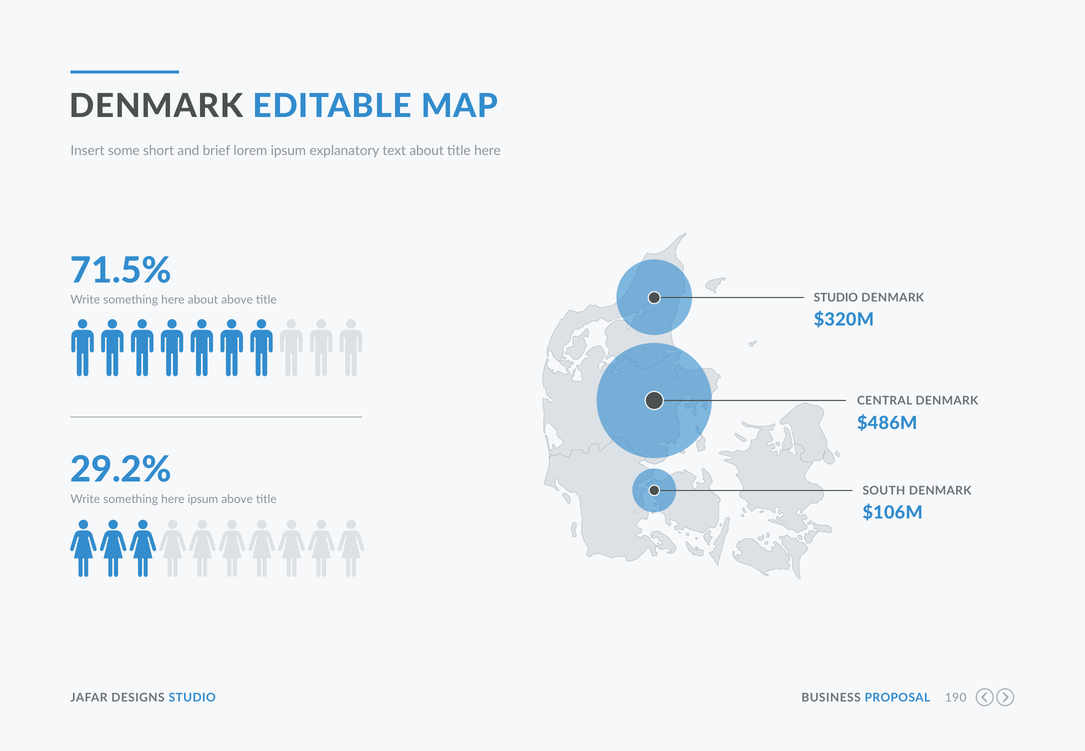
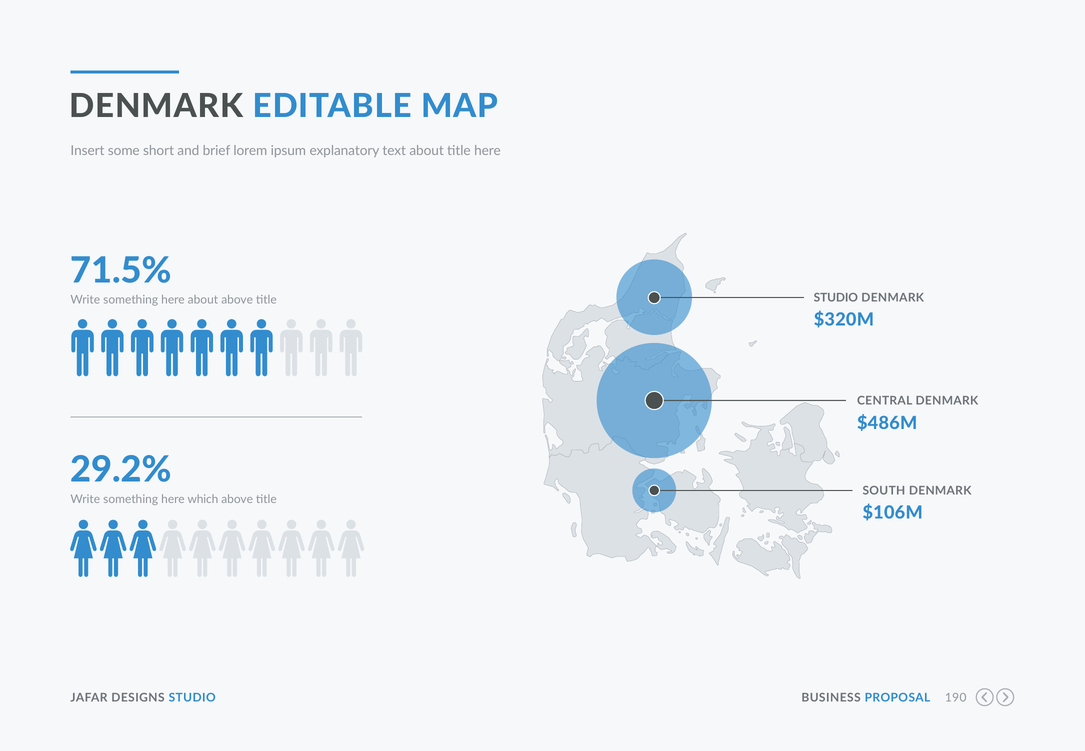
here ipsum: ipsum -> which
